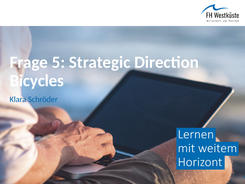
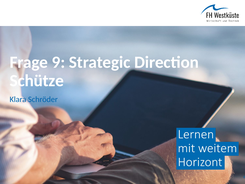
5: 5 -> 9
Bicycles: Bicycles -> Schütze
